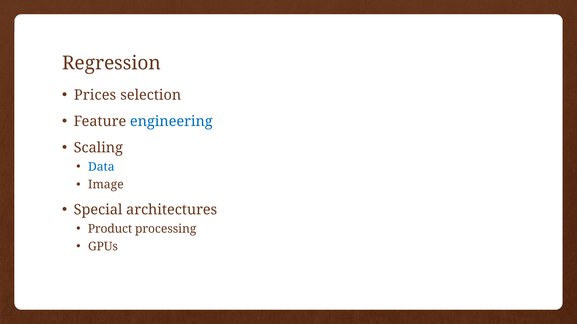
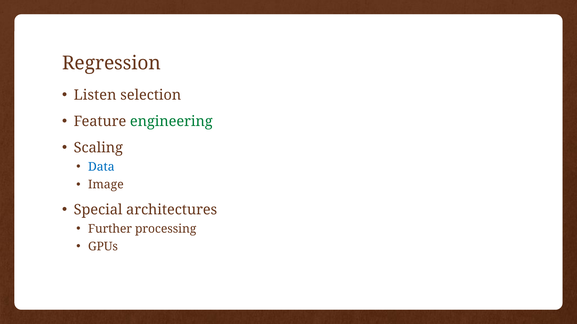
Prices: Prices -> Listen
engineering colour: blue -> green
Product: Product -> Further
